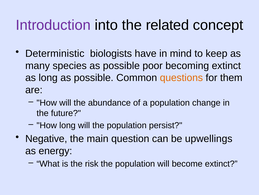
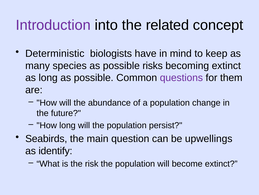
poor: poor -> risks
questions colour: orange -> purple
Negative: Negative -> Seabirds
energy: energy -> identify
